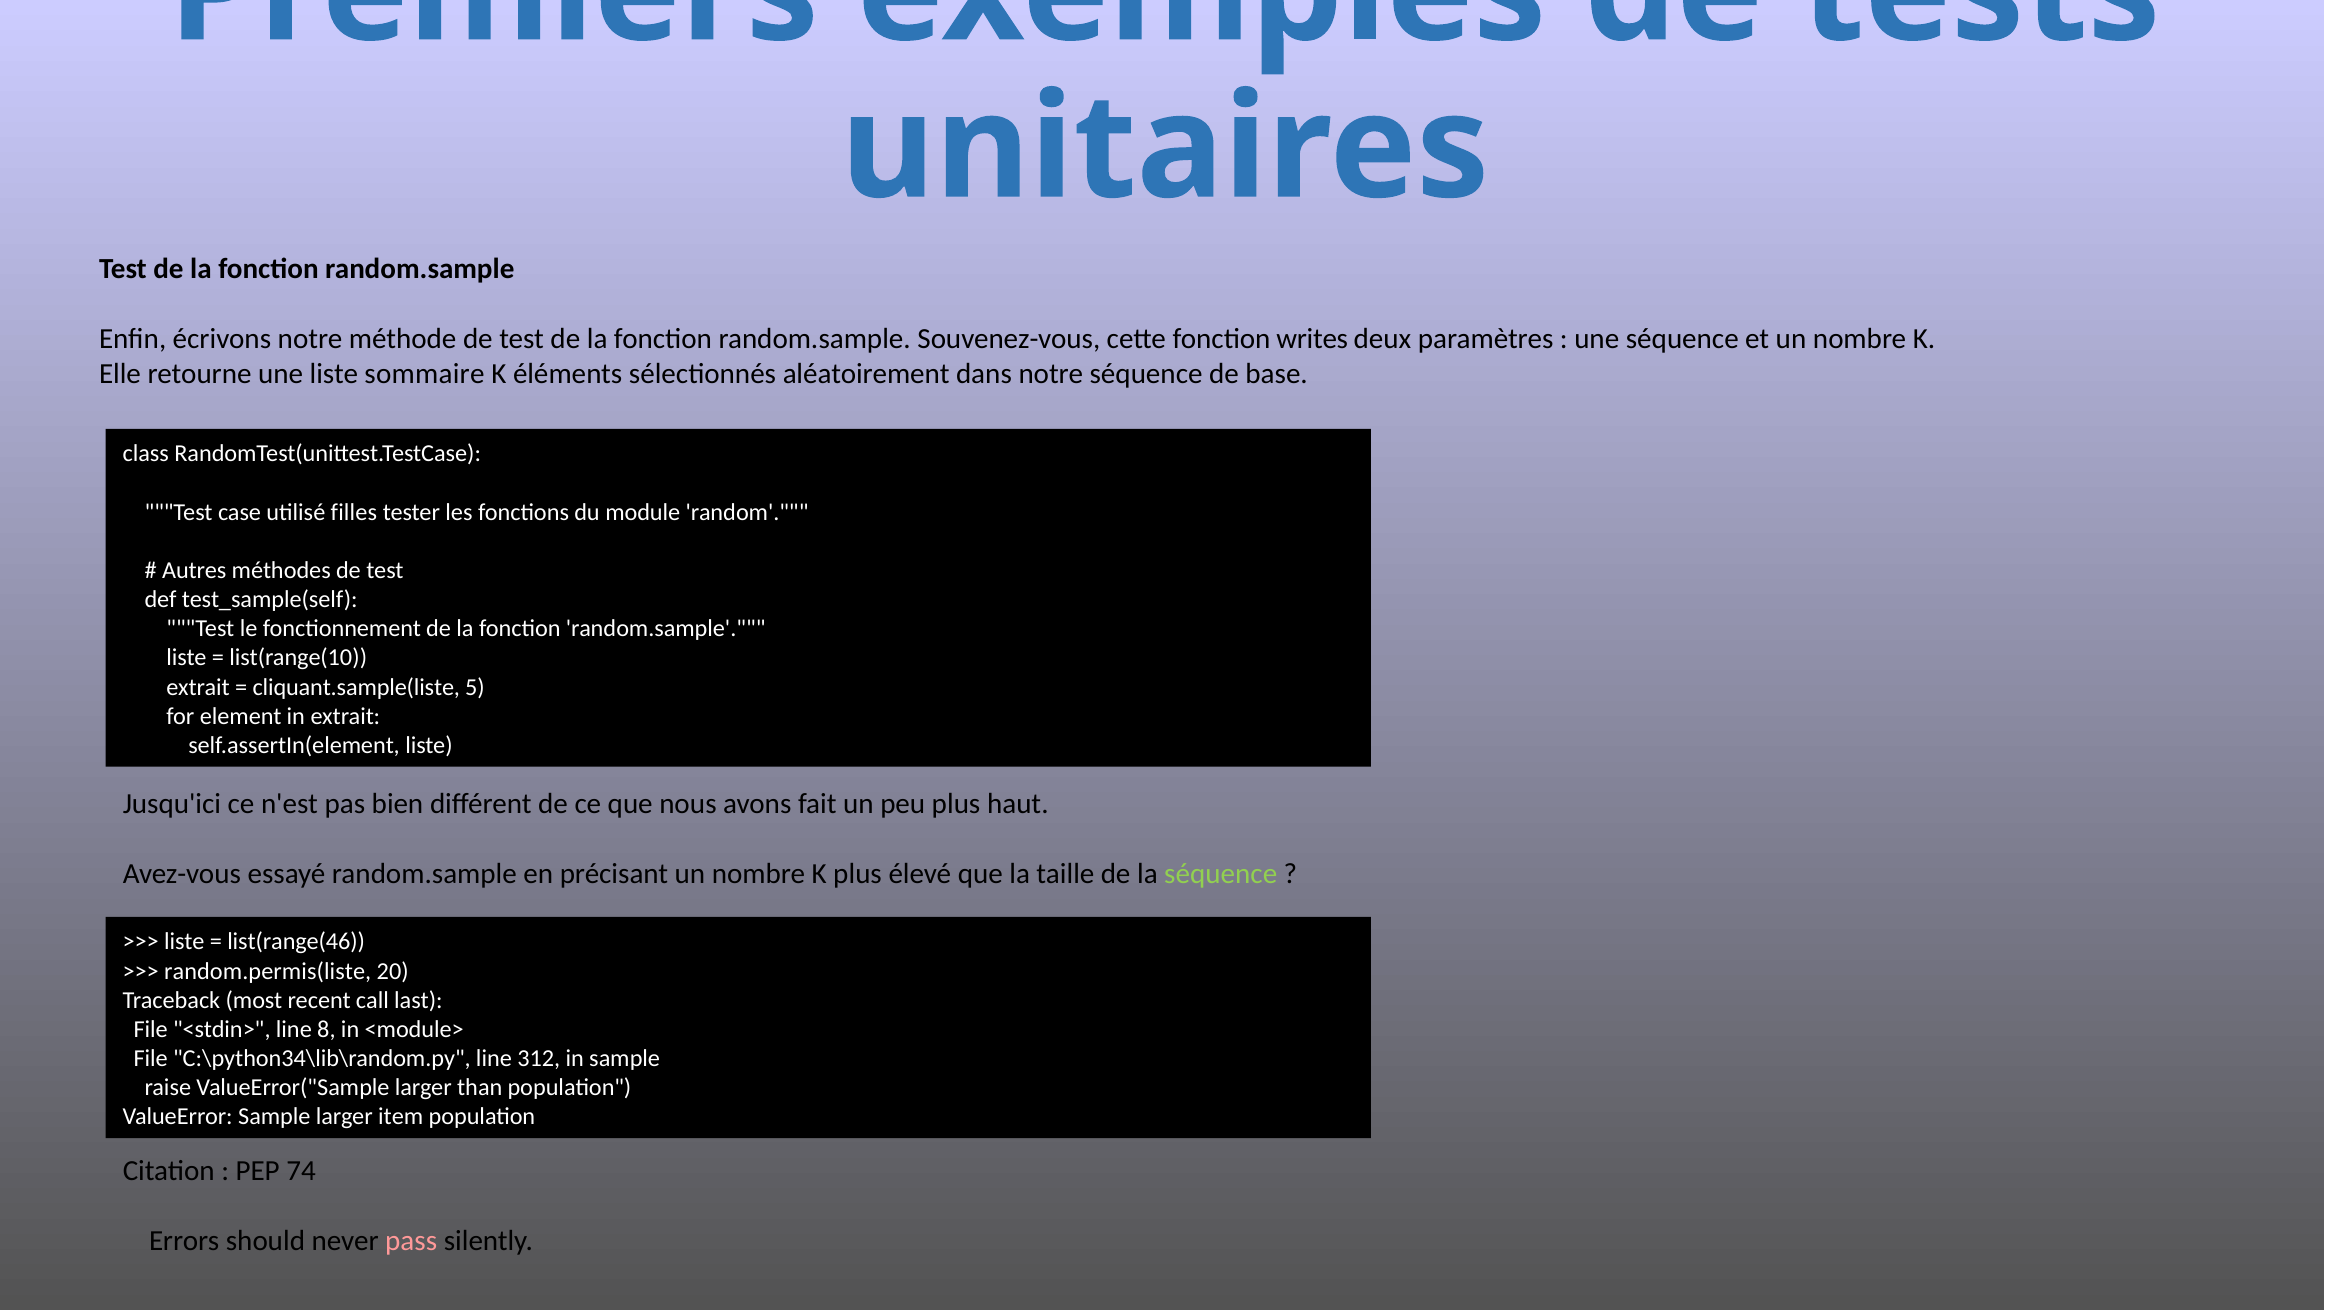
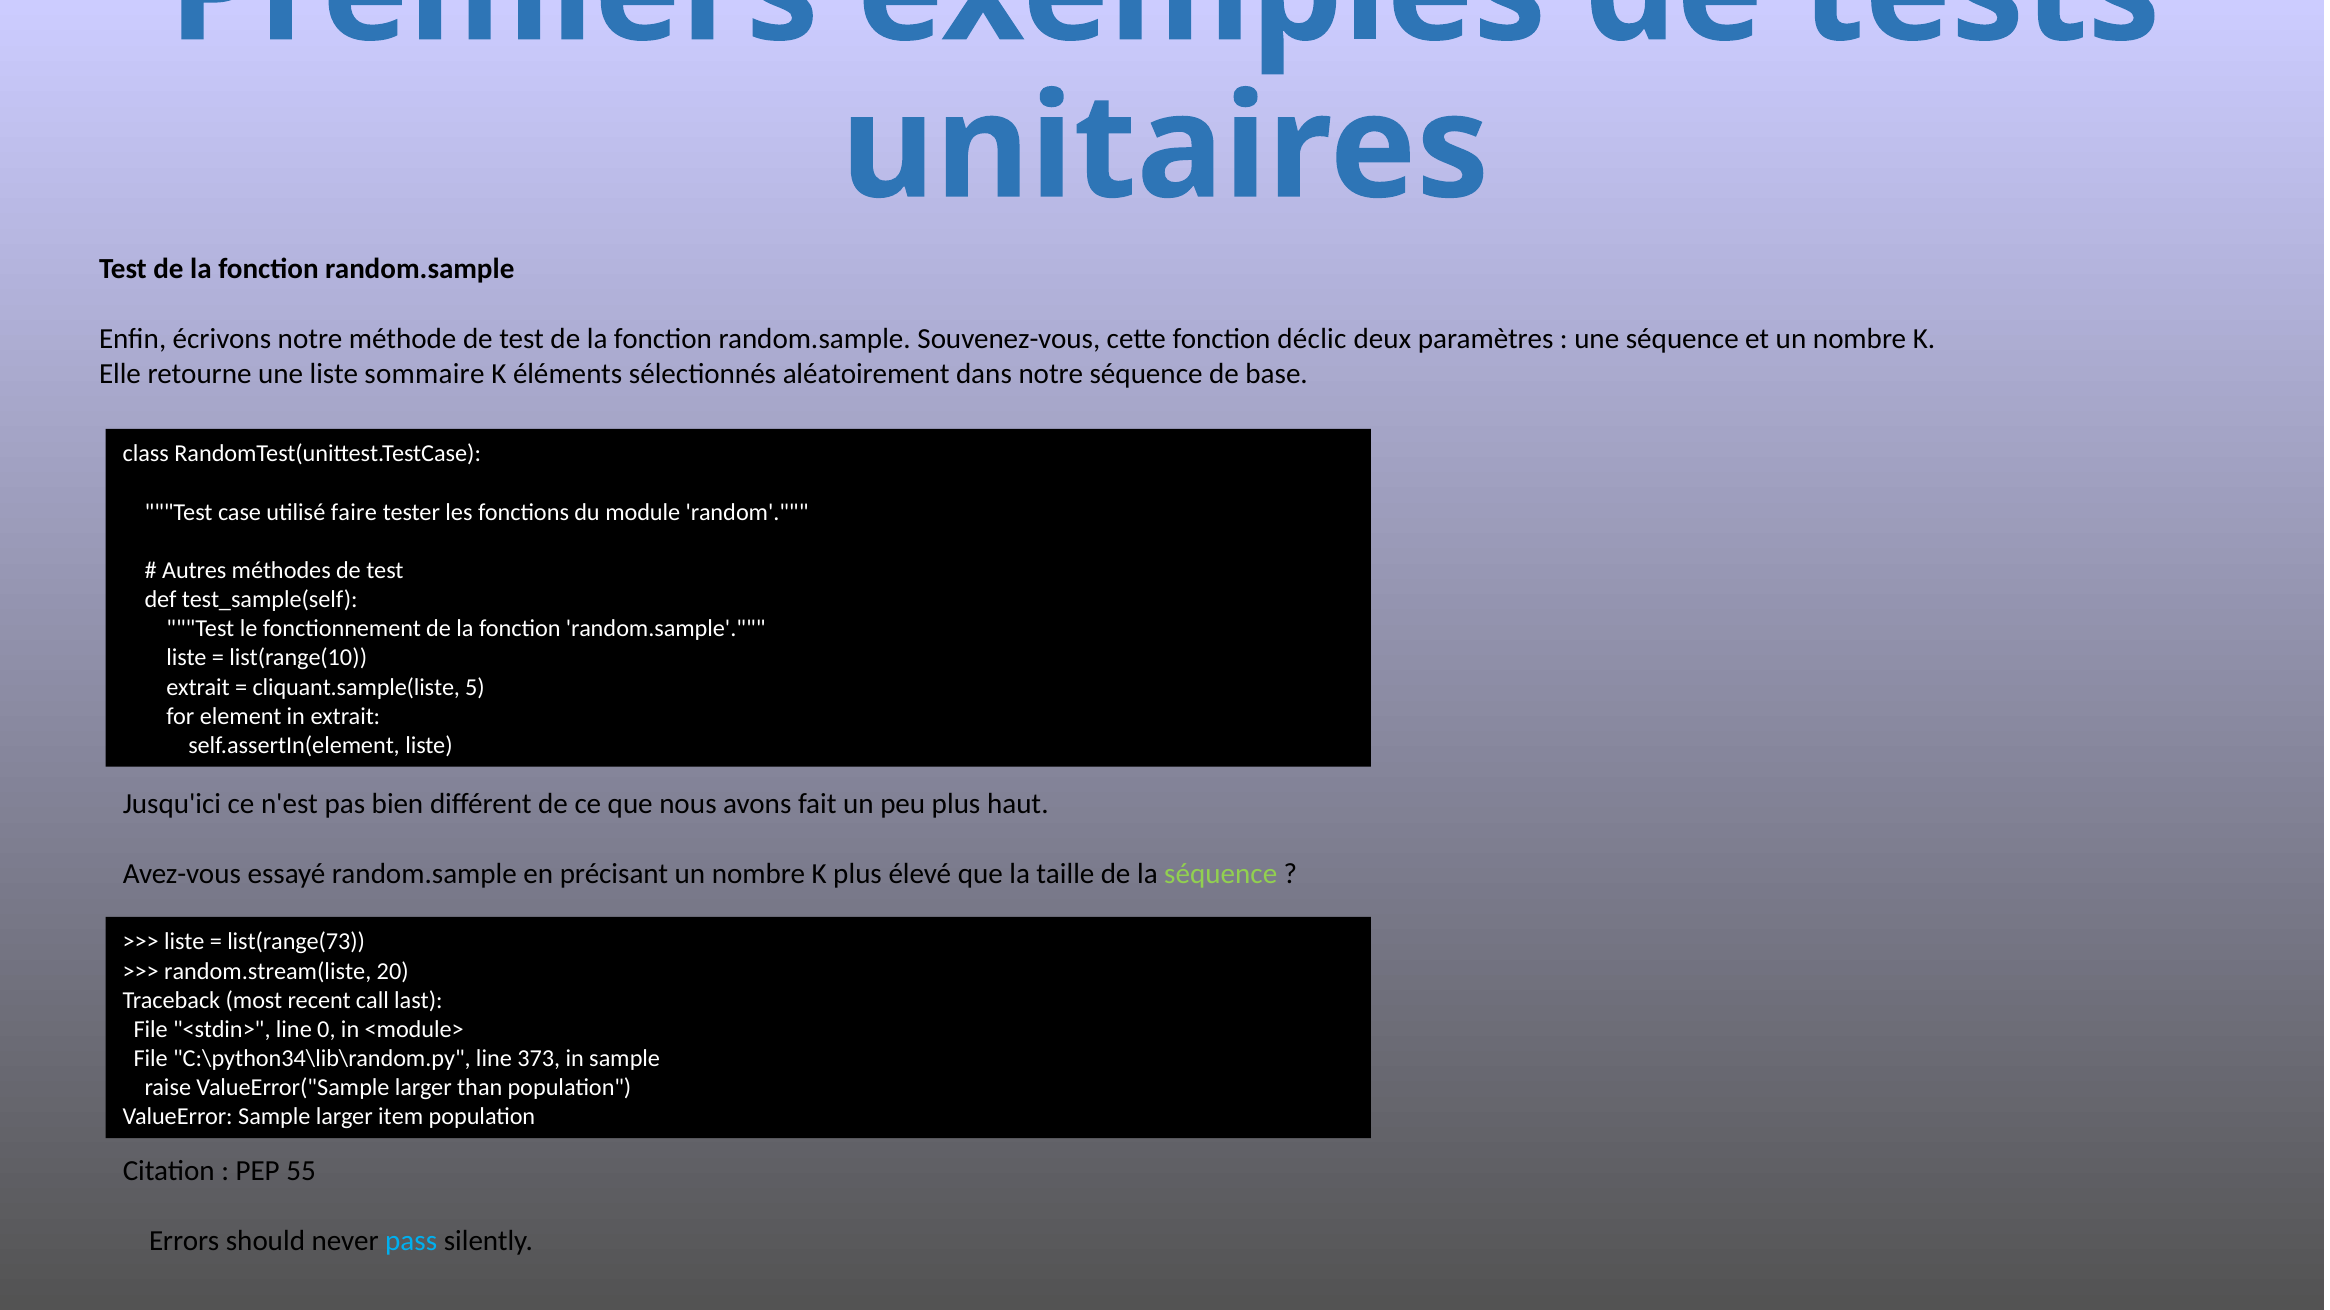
writes: writes -> déclic
filles: filles -> faire
list(range(46: list(range(46 -> list(range(73
random.permis(liste: random.permis(liste -> random.stream(liste
8: 8 -> 0
312: 312 -> 373
74: 74 -> 55
pass colour: pink -> light blue
